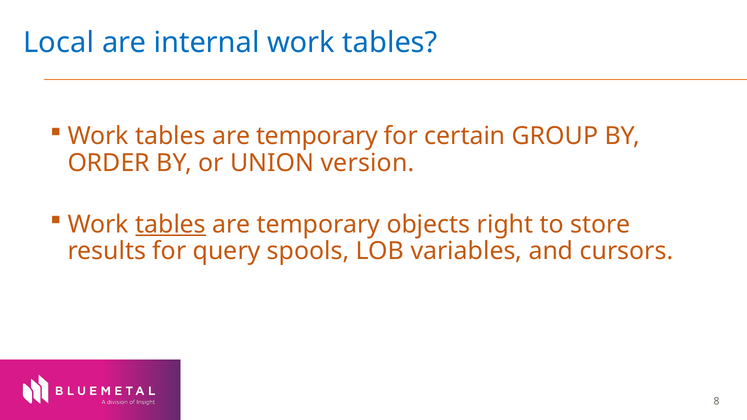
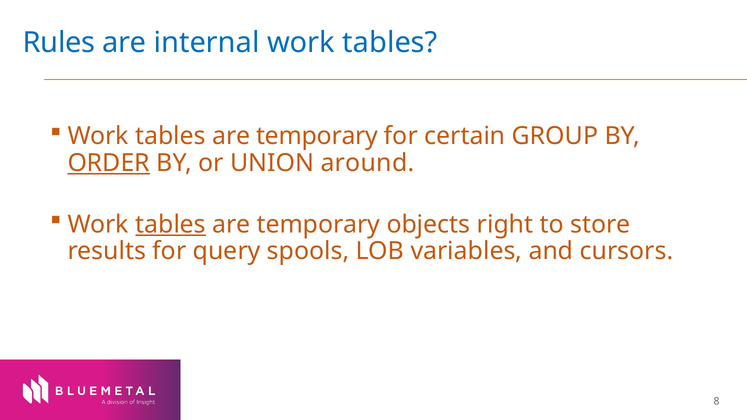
Local: Local -> Rules
ORDER underline: none -> present
version: version -> around
